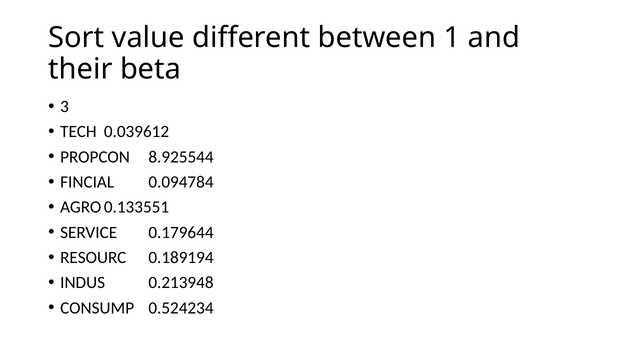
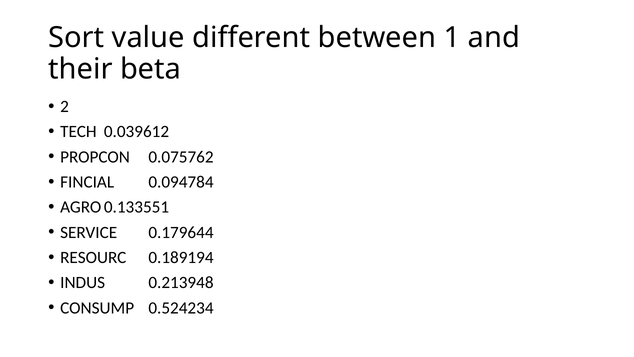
3: 3 -> 2
8.925544: 8.925544 -> 0.075762
